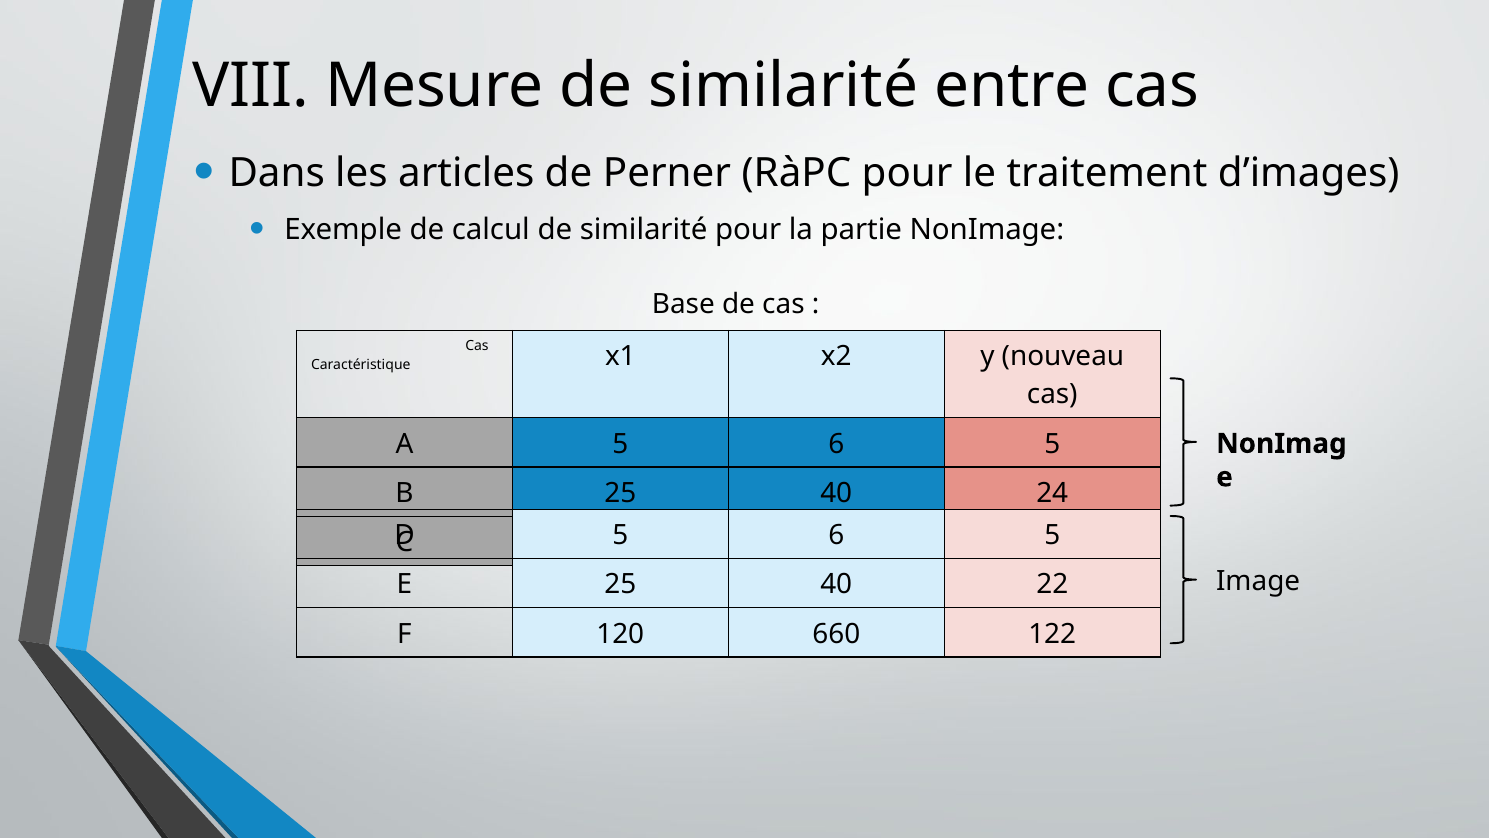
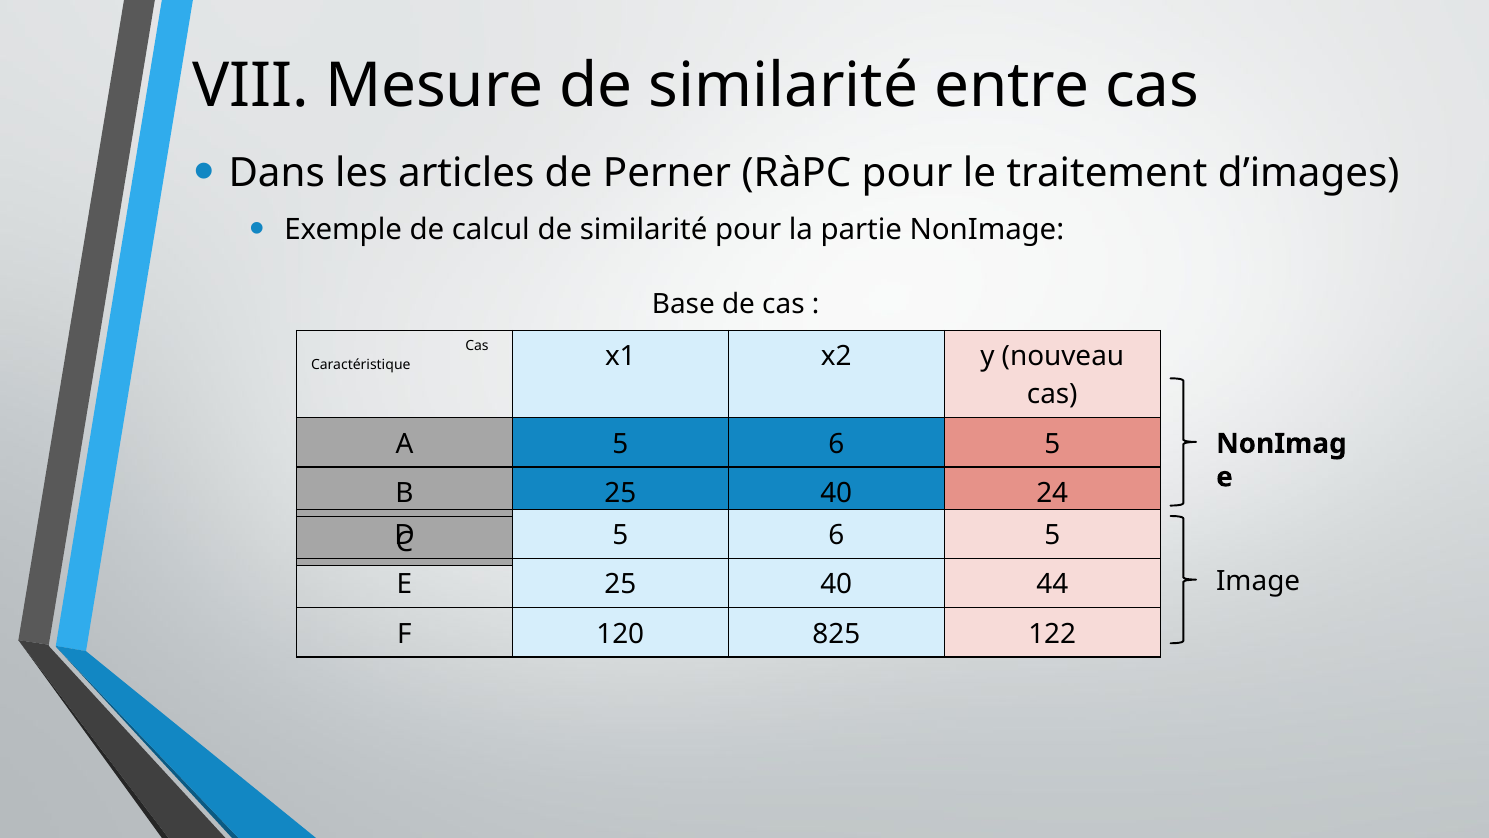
22: 22 -> 44
660: 660 -> 825
